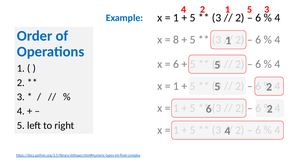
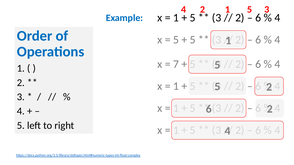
8 at (176, 40): 8 -> 5
6 at (176, 64): 6 -> 7
